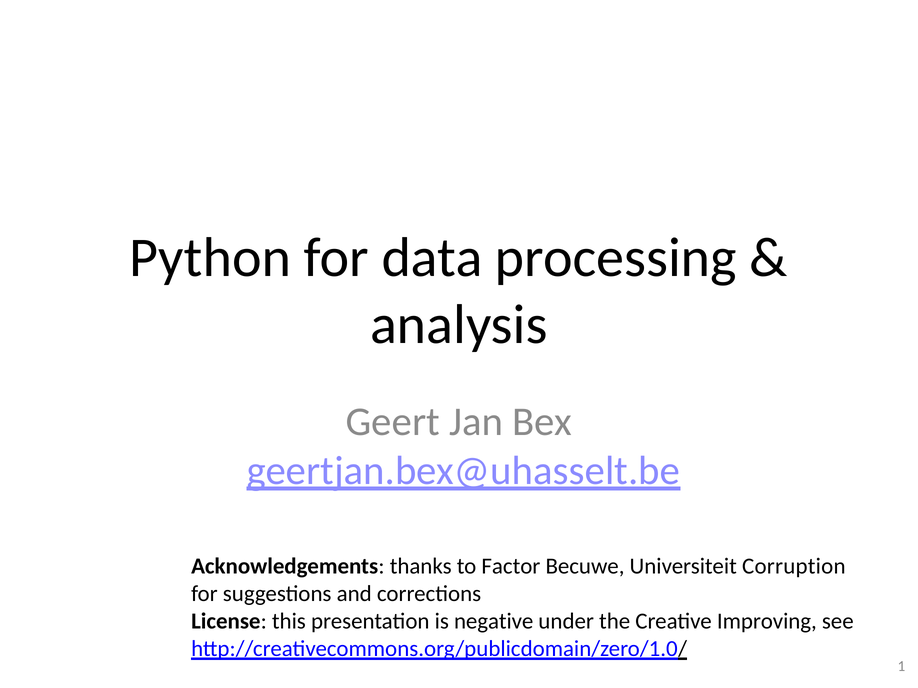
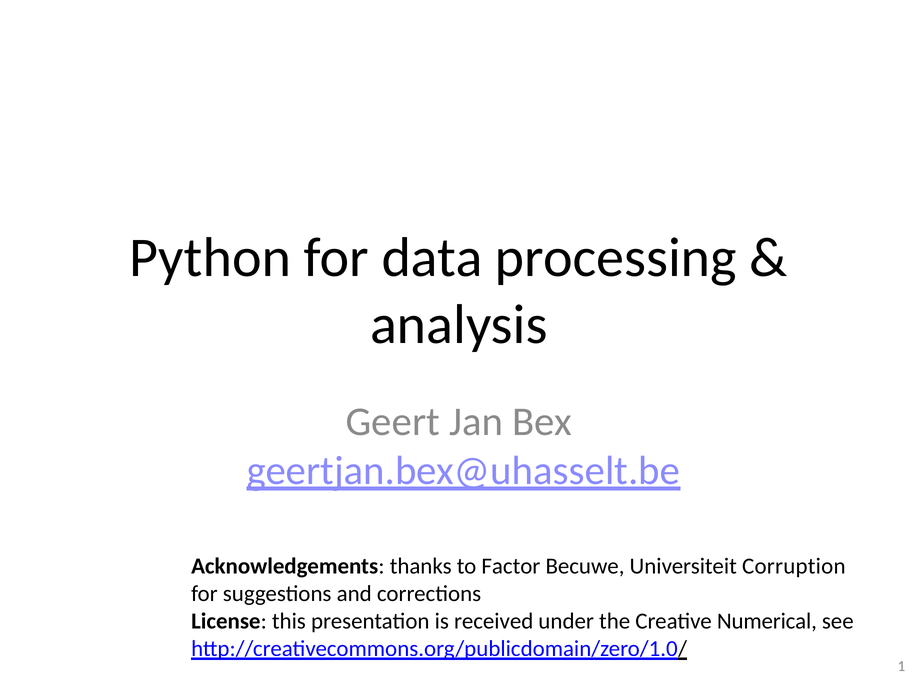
negative: negative -> received
Improving: Improving -> Numerical
